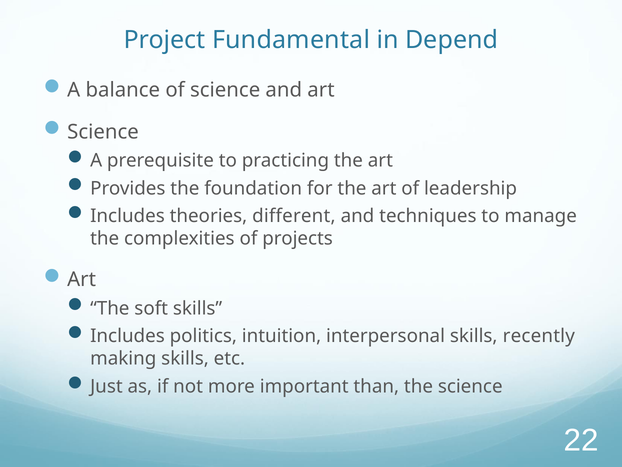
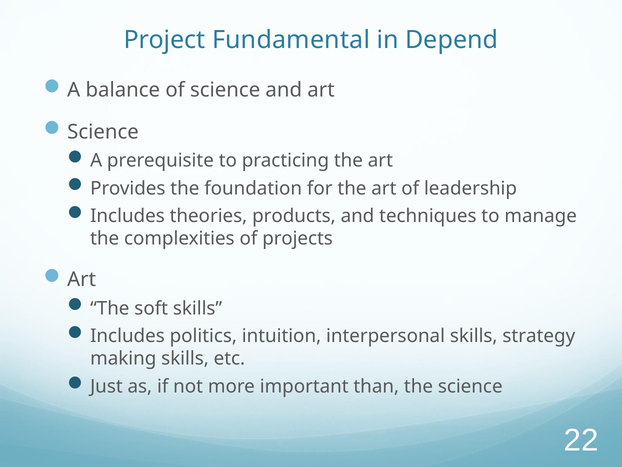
different: different -> products
recently: recently -> strategy
